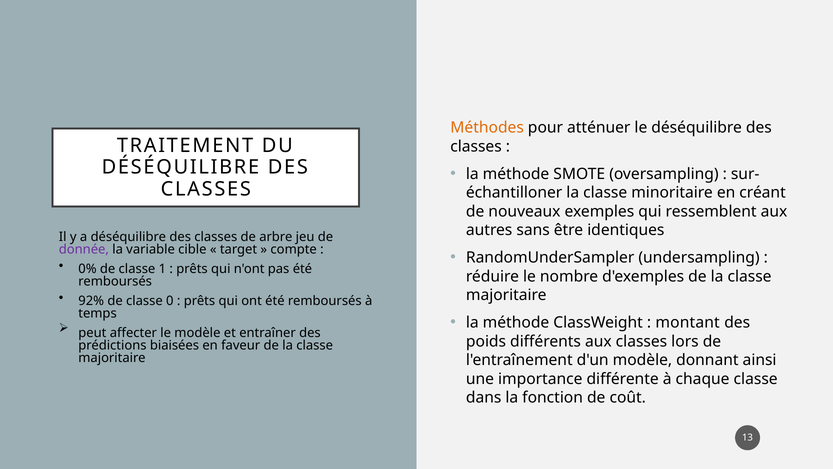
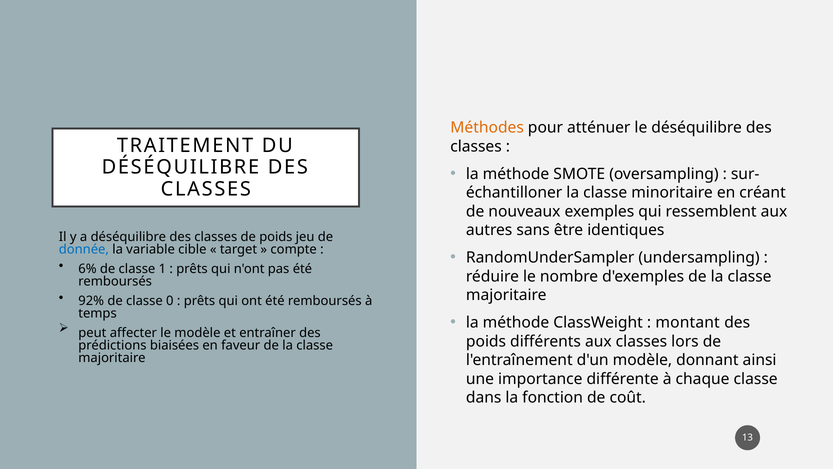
de arbre: arbre -> poids
donnée colour: purple -> blue
0%: 0% -> 6%
